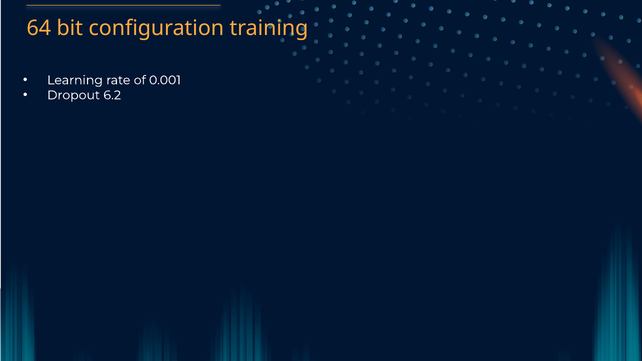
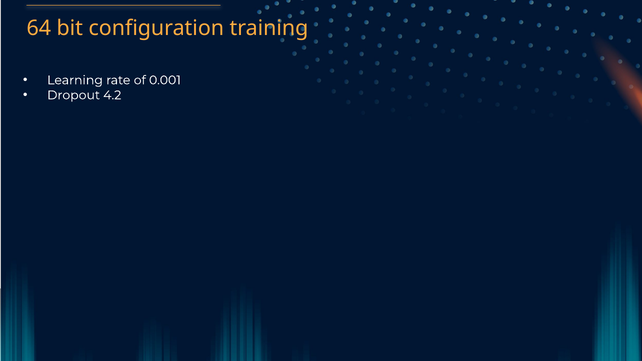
6.2: 6.2 -> 4.2
